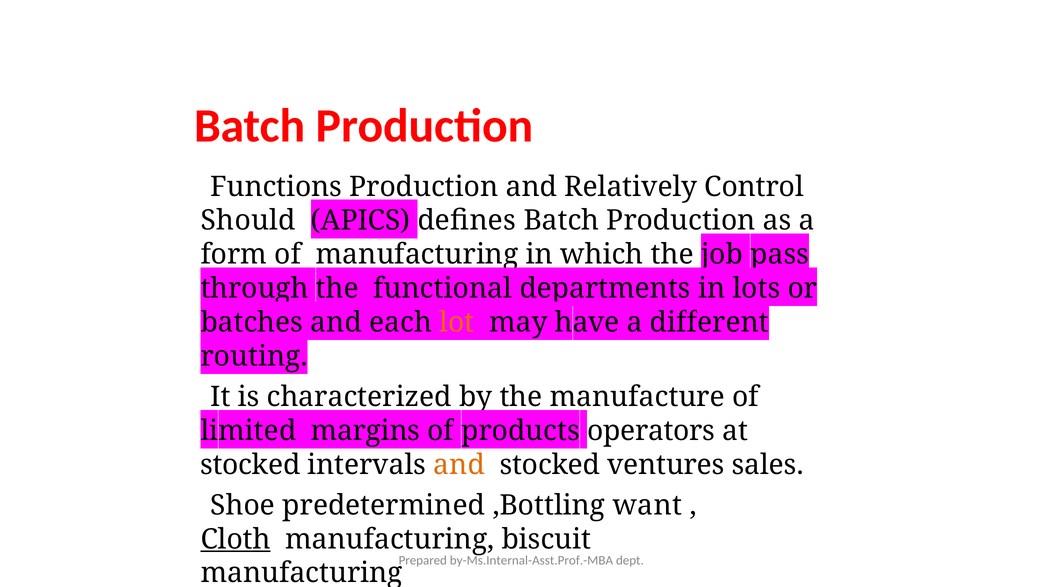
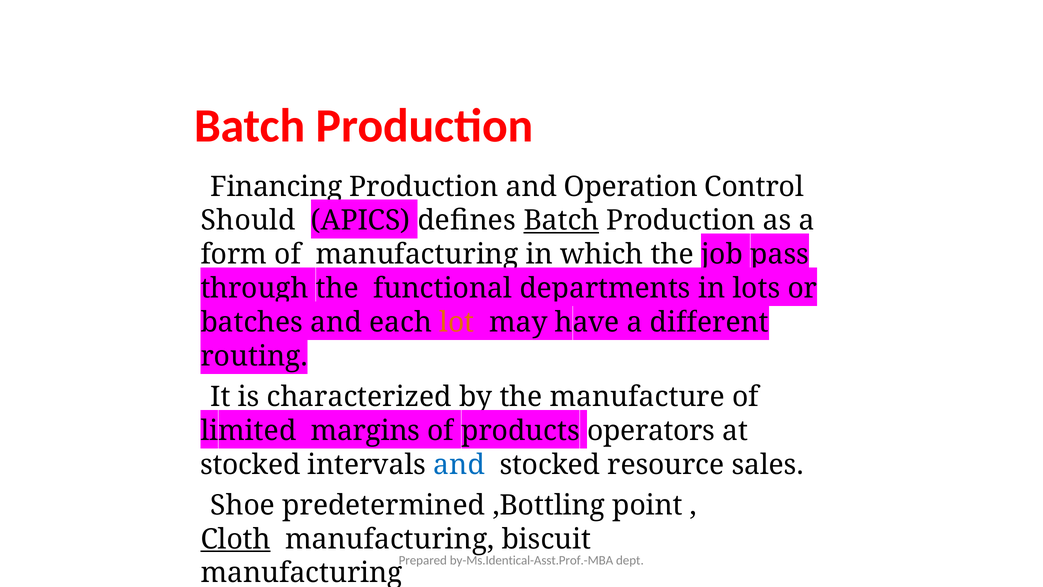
Functions: Functions -> Financing
Relatively: Relatively -> Operation
Batch at (561, 221) underline: none -> present
and at (459, 464) colour: orange -> blue
ventures: ventures -> resource
want: want -> point
by-Ms.Internal-Asst.Prof.-MBA: by-Ms.Internal-Asst.Prof.-MBA -> by-Ms.Identical-Asst.Prof.-MBA
